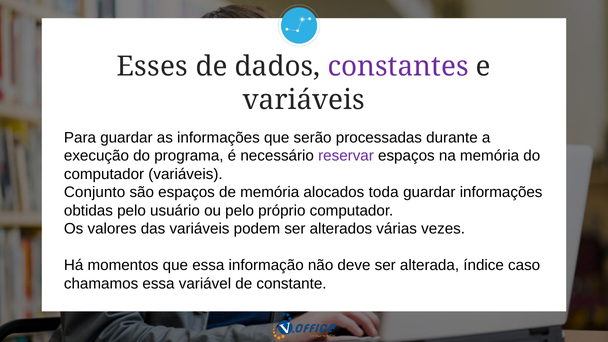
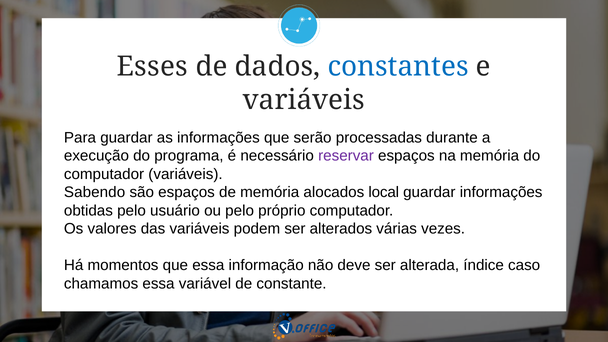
constantes colour: purple -> blue
Conjunto: Conjunto -> Sabendo
toda: toda -> local
